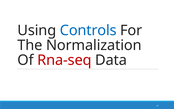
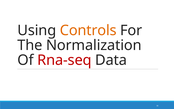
Controls colour: blue -> orange
